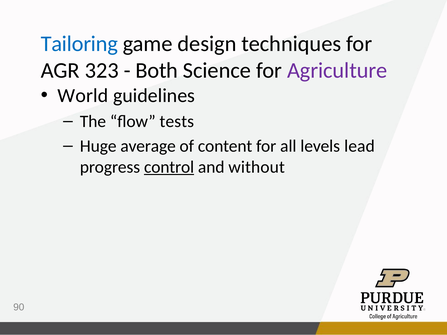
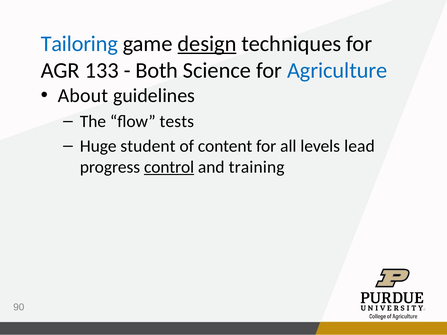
design underline: none -> present
323: 323 -> 133
Agriculture colour: purple -> blue
World: World -> About
average: average -> student
without: without -> training
